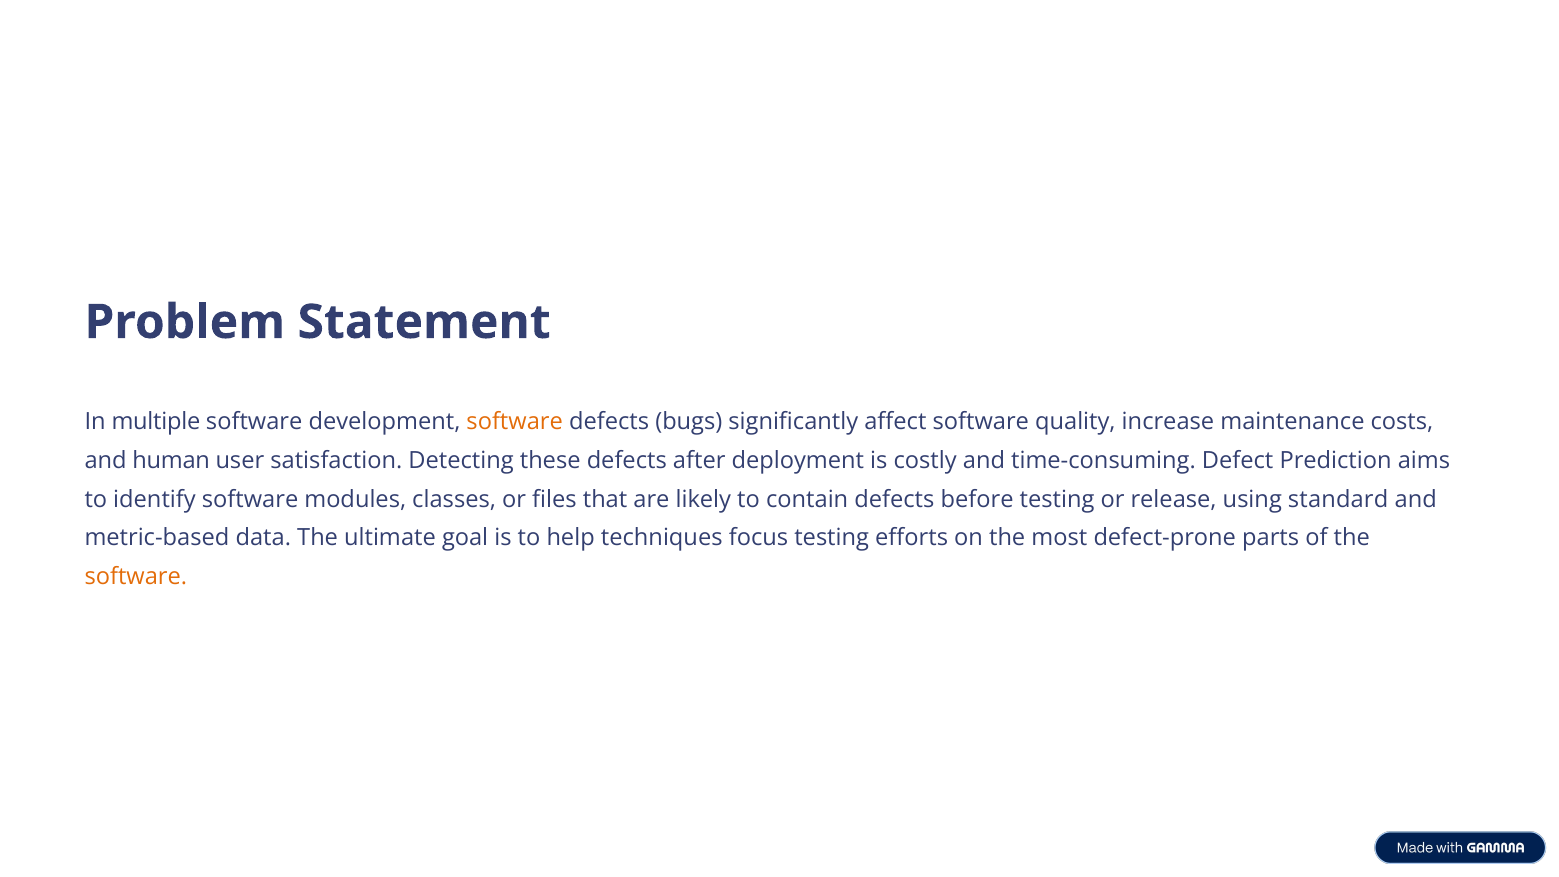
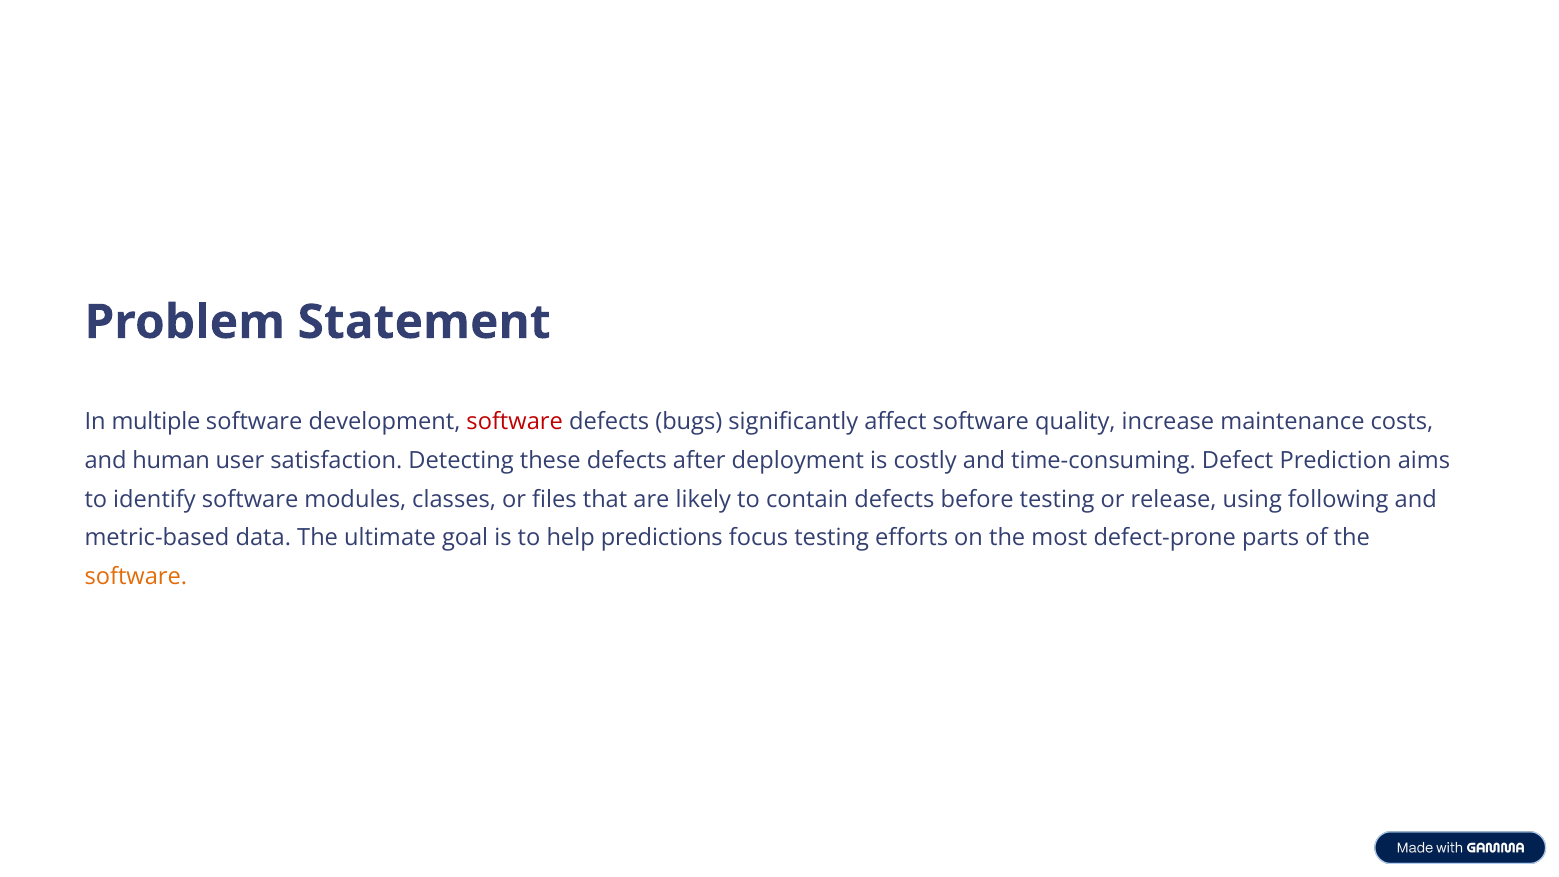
software at (515, 422) colour: orange -> red
standard: standard -> following
techniques: techniques -> predictions
